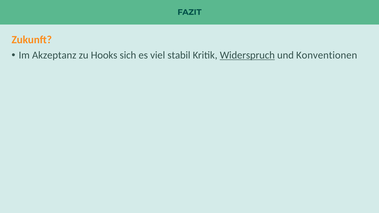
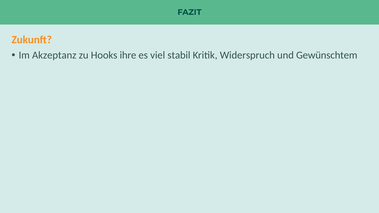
sich: sich -> ihre
Widerspruch underline: present -> none
Konventionen: Konventionen -> Gewünschtem
